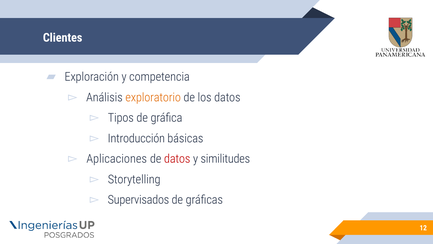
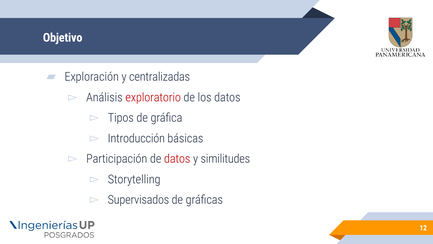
Clientes: Clientes -> Objetivo
competencia: competencia -> centralizadas
exploratorio colour: orange -> red
Aplicaciones: Aplicaciones -> Participación
